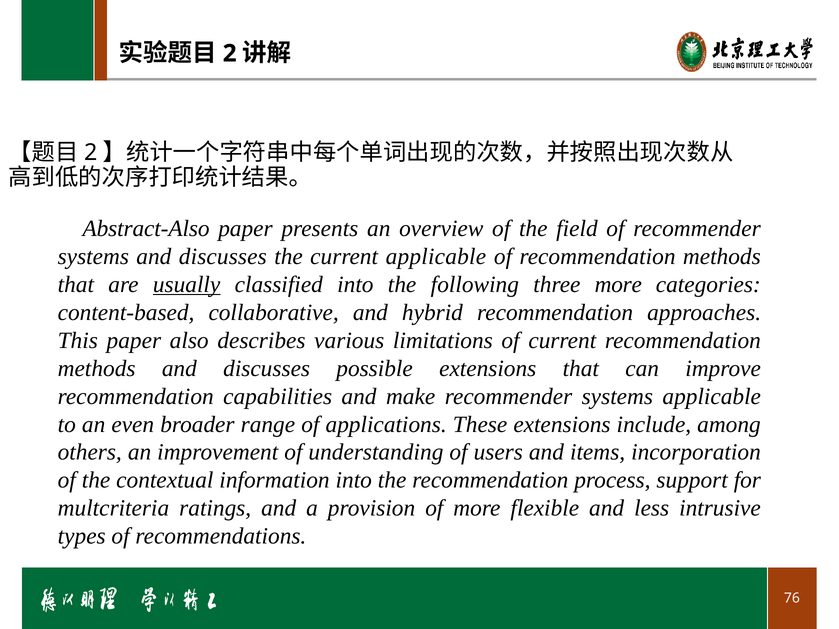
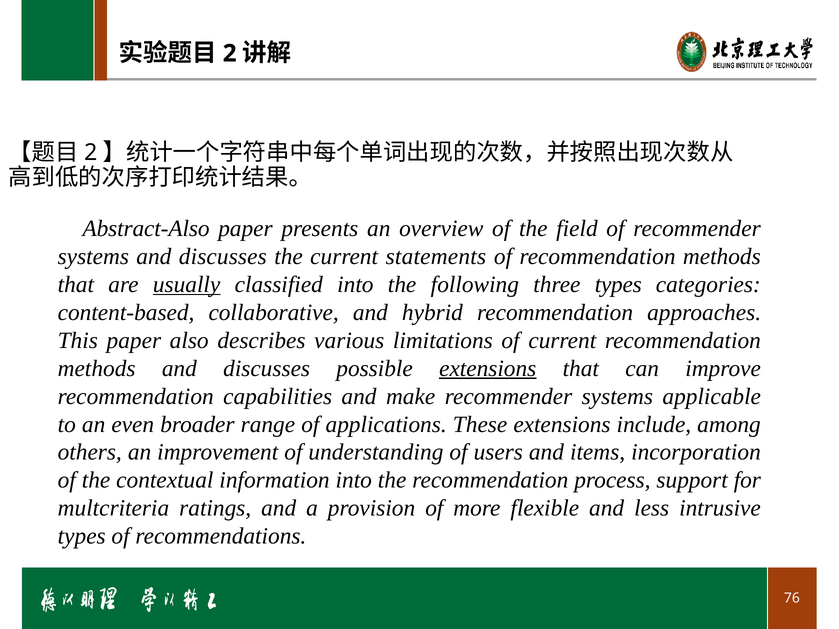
current applicable: applicable -> statements
three more: more -> types
extensions at (488, 369) underline: none -> present
